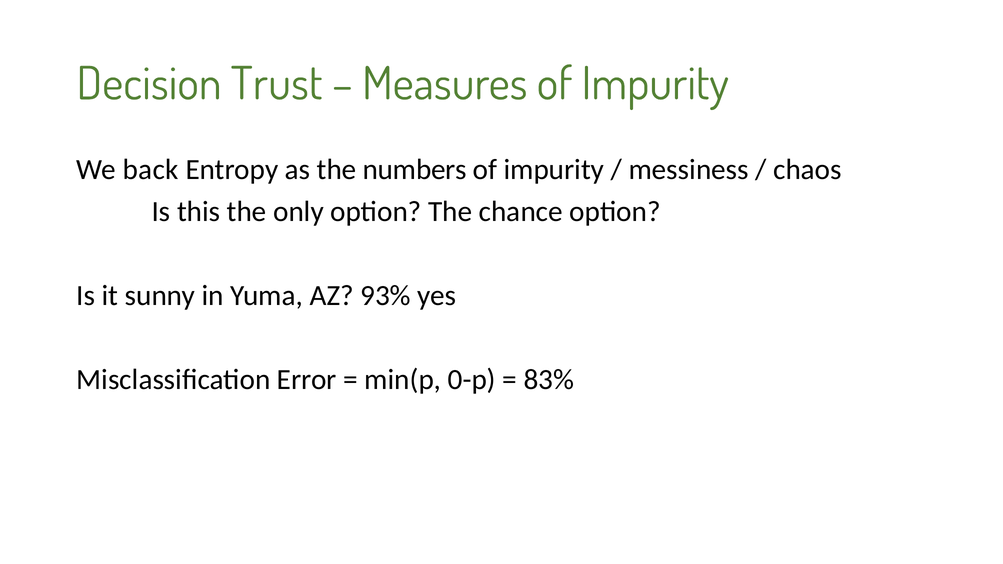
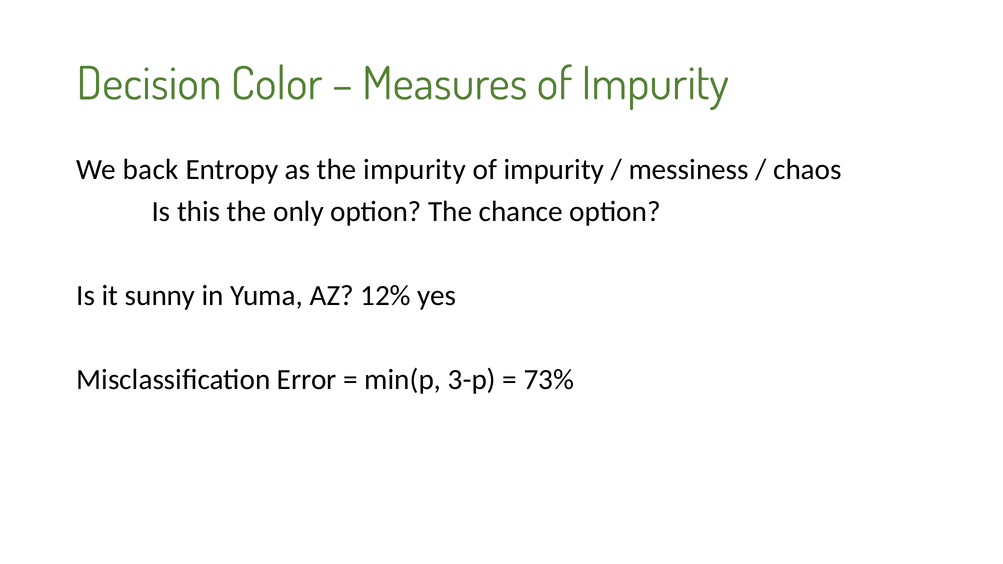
Trust: Trust -> Color
the numbers: numbers -> impurity
93%: 93% -> 12%
0-p: 0-p -> 3-p
83%: 83% -> 73%
